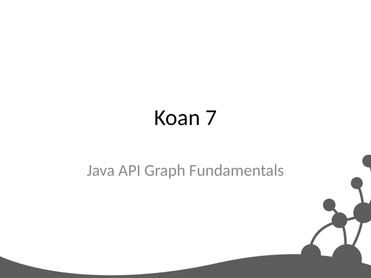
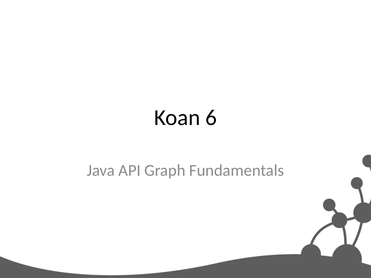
7: 7 -> 6
